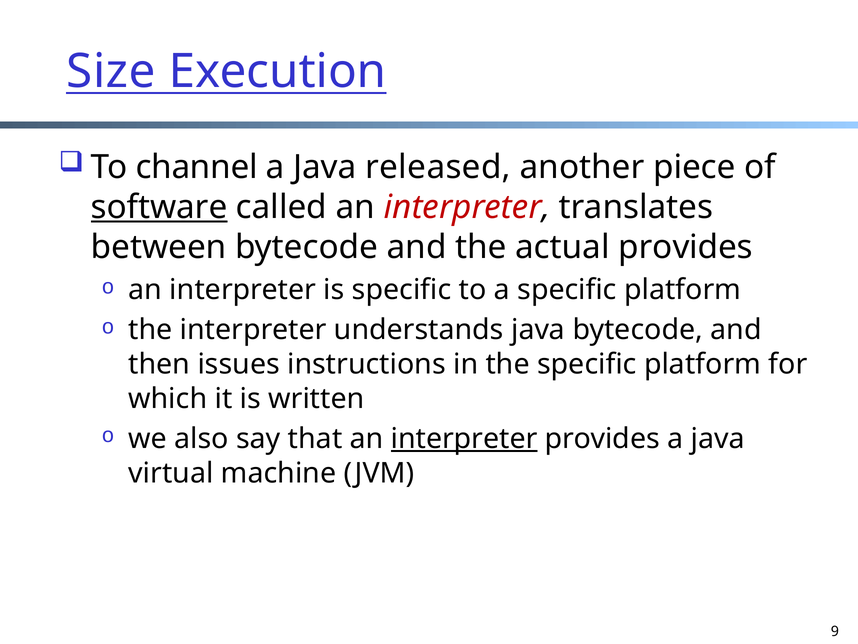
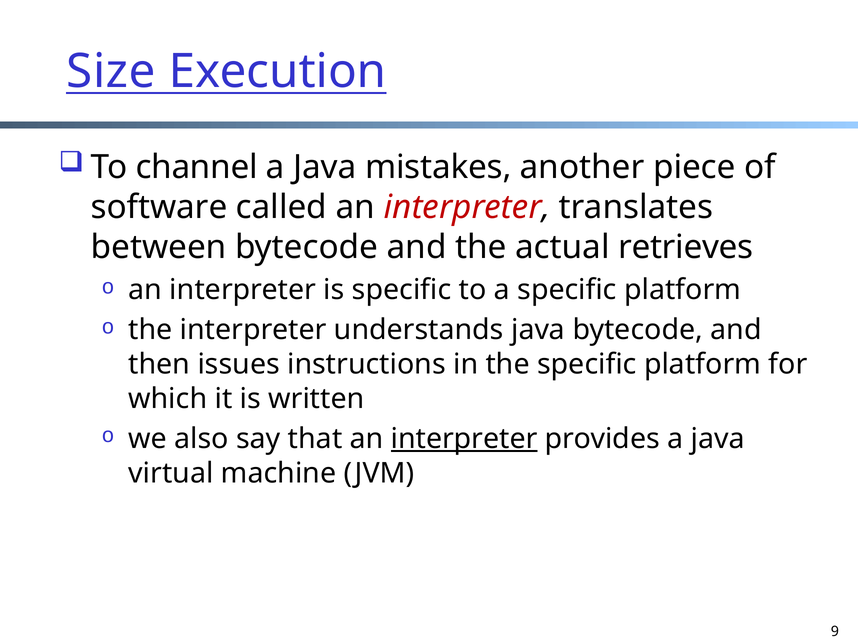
released: released -> mistakes
software underline: present -> none
actual provides: provides -> retrieves
